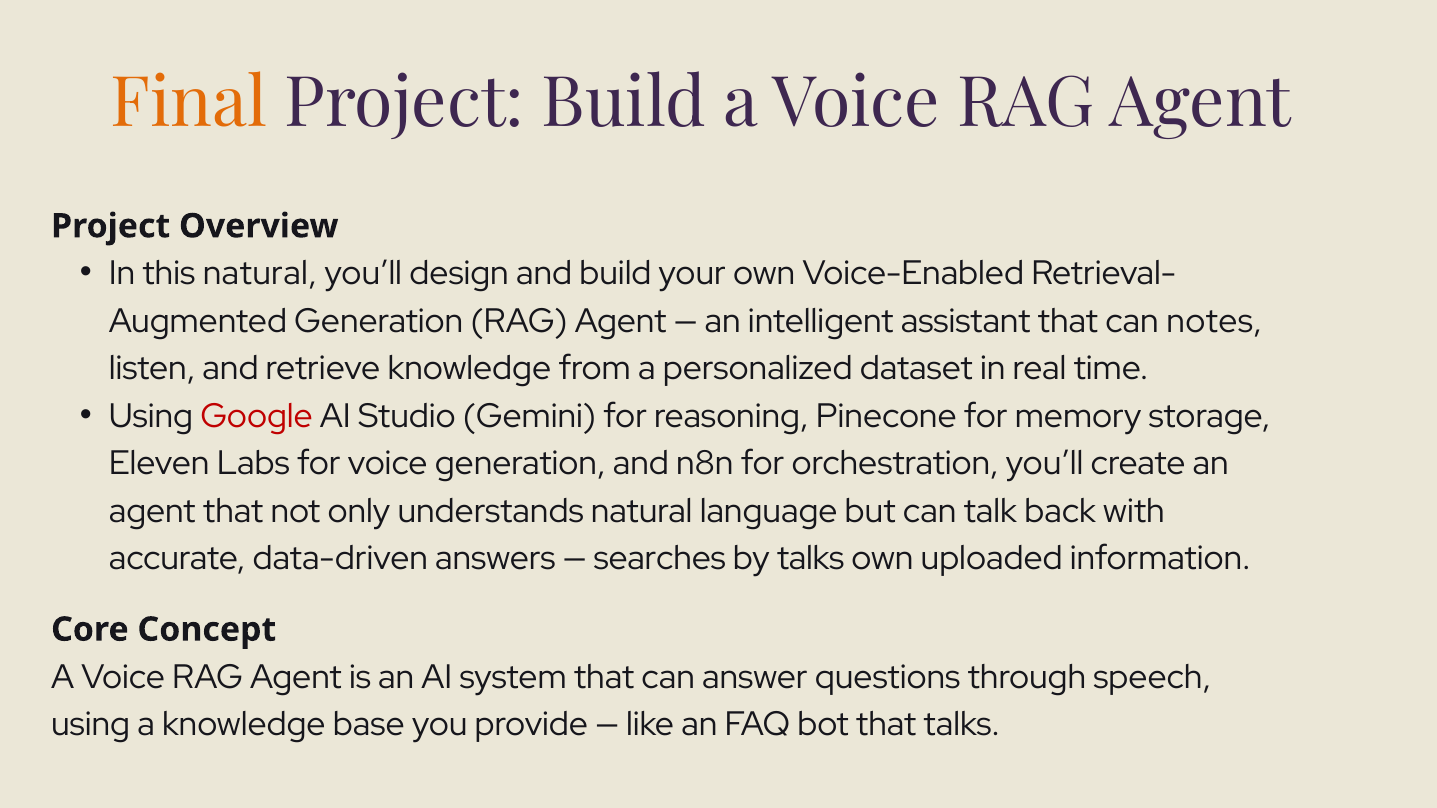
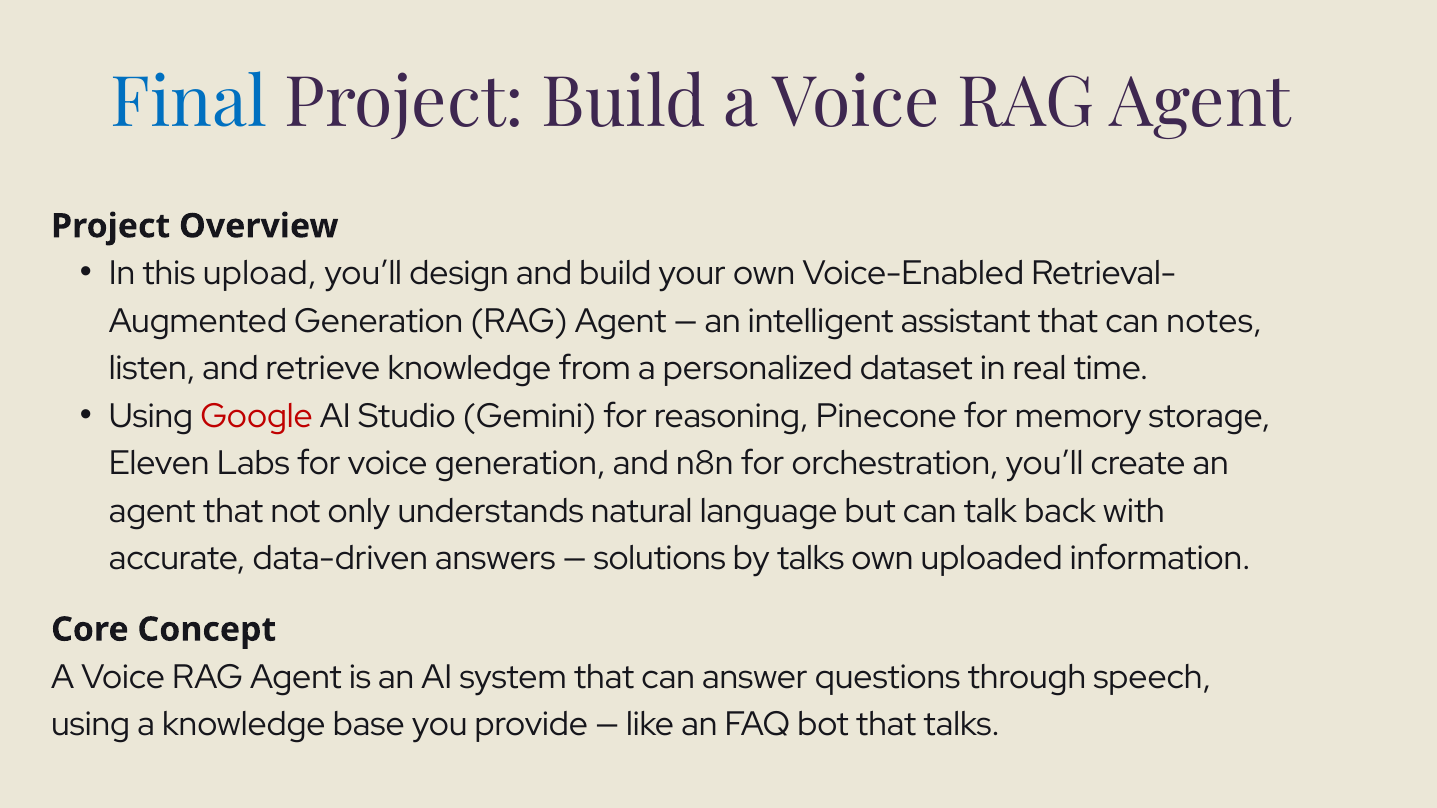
Final colour: orange -> blue
this natural: natural -> upload
searches: searches -> solutions
